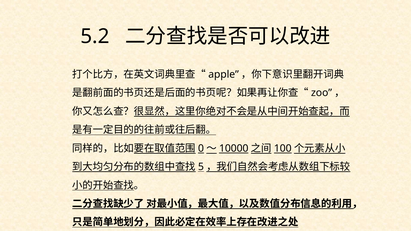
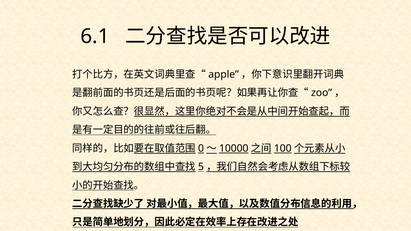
5.2: 5.2 -> 6.1
